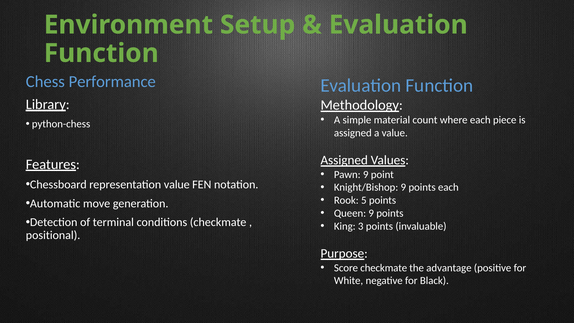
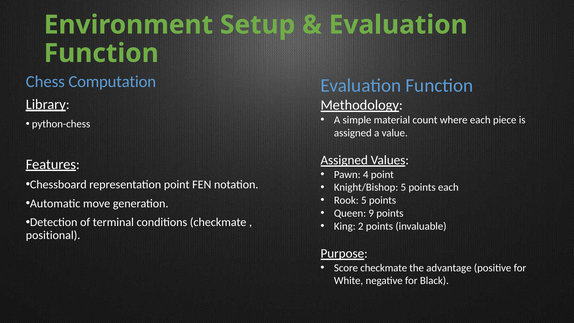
Performance: Performance -> Computation
Pawn 9: 9 -> 4
representation value: value -> point
Knight/Bishop 9: 9 -> 5
3: 3 -> 2
